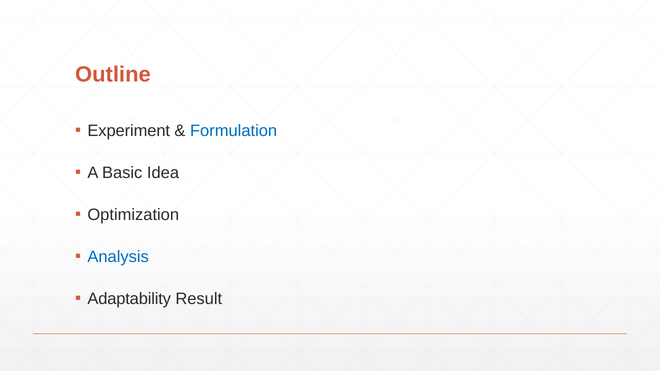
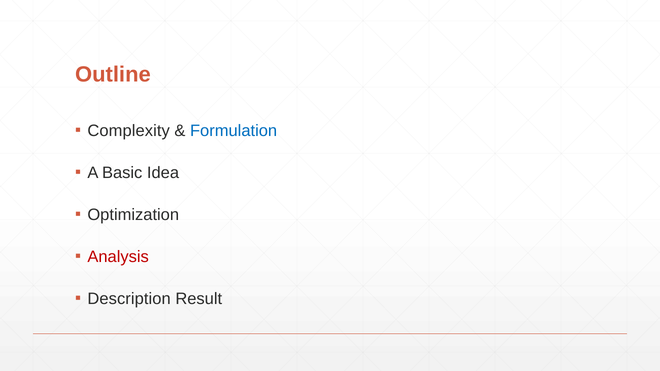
Experiment: Experiment -> Complexity
Analysis colour: blue -> red
Adaptability: Adaptability -> Description
